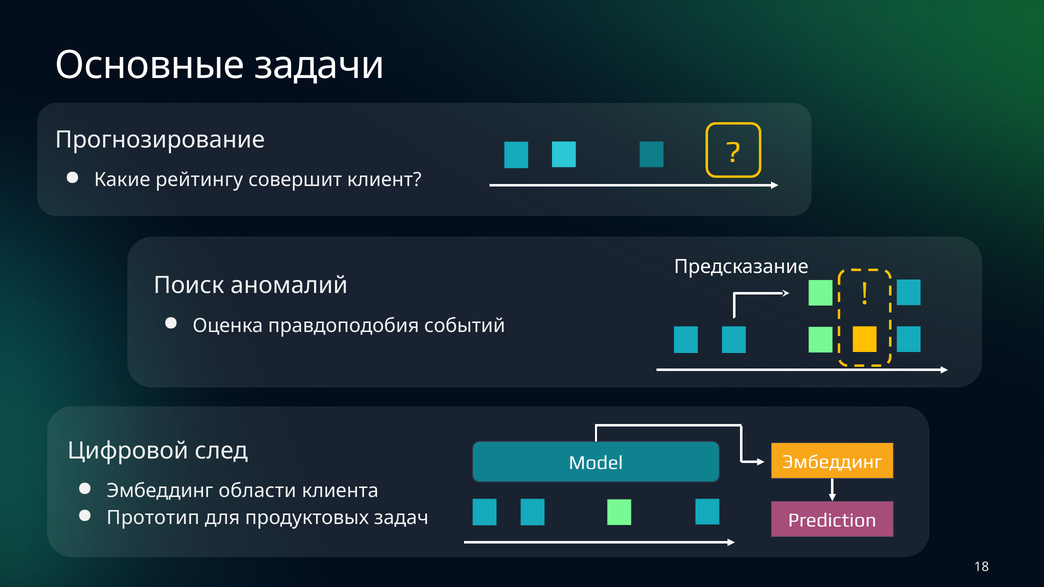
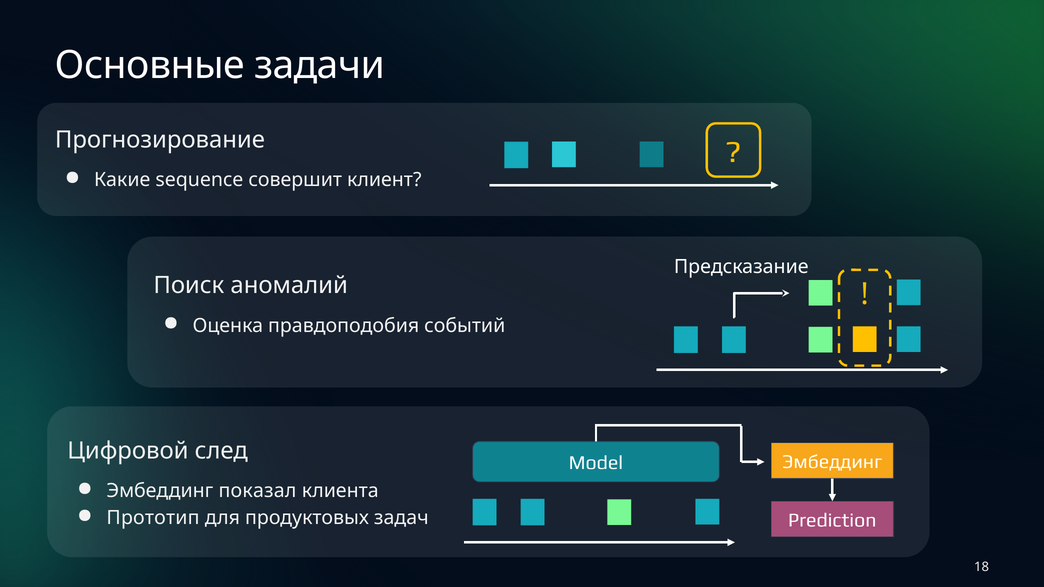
рейтингу: рейтингу -> sequence
области: области -> показал
